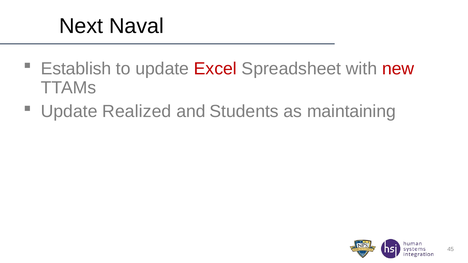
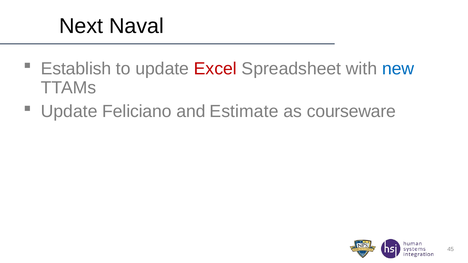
new colour: red -> blue
Realized: Realized -> Feliciano
Students: Students -> Estimate
maintaining: maintaining -> courseware
